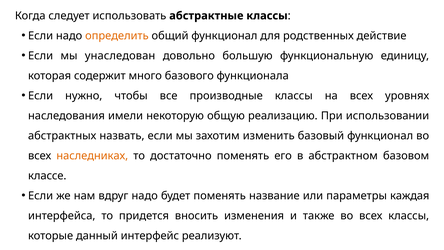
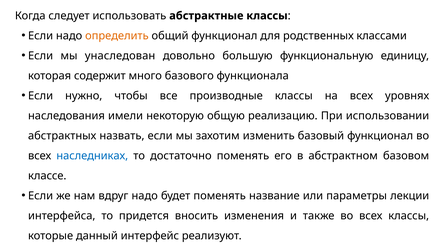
действие: действие -> классами
наследниках colour: orange -> blue
каждая: каждая -> лекции
